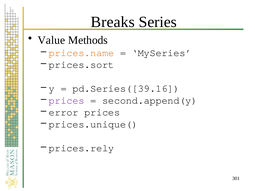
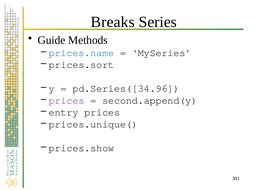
Value: Value -> Guide
prices.name colour: orange -> blue
pd.Series([39.16: pd.Series([39.16 -> pd.Series([34.96
error: error -> entry
prices.rely: prices.rely -> prices.show
